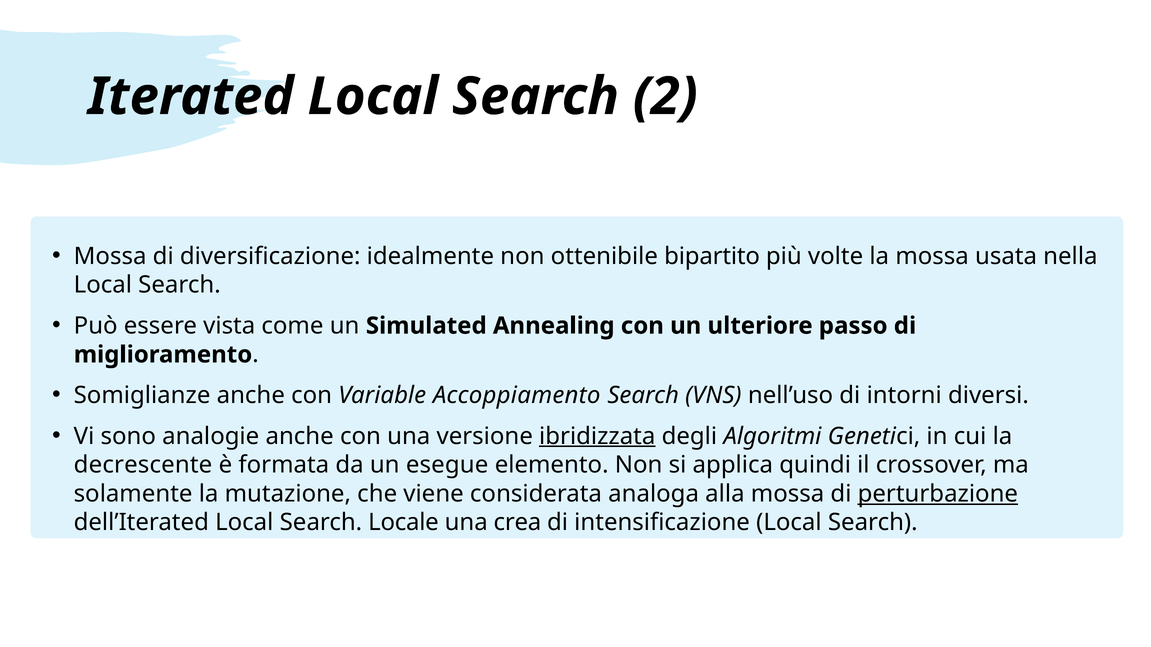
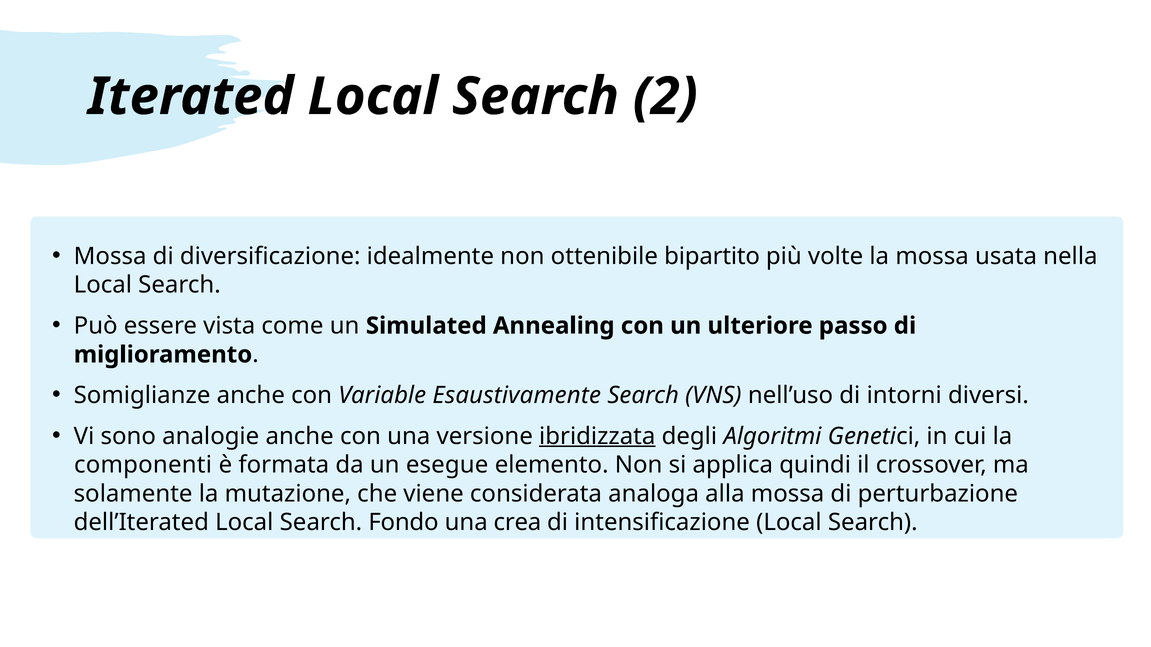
Accoppiamento: Accoppiamento -> Esaustivamente
decrescente: decrescente -> componenti
perturbazione underline: present -> none
Locale: Locale -> Fondo
